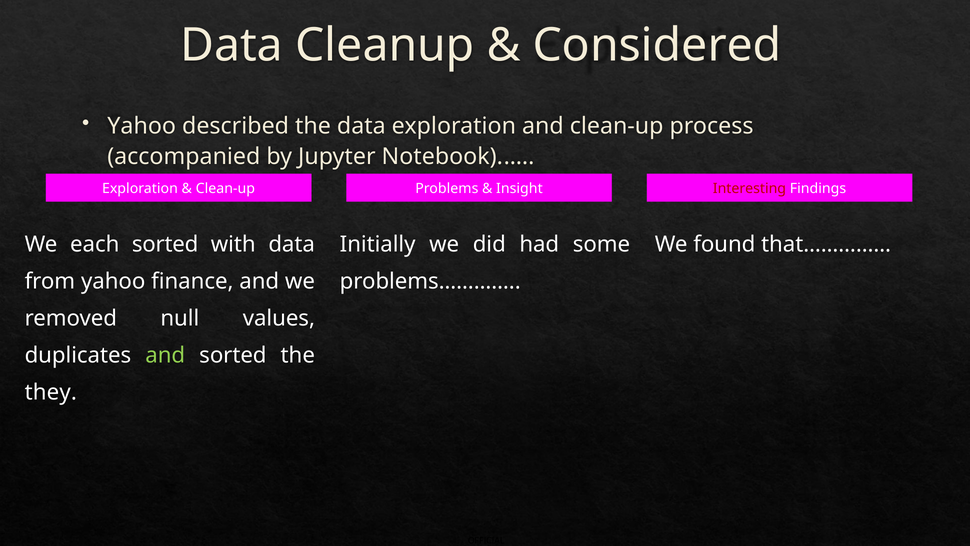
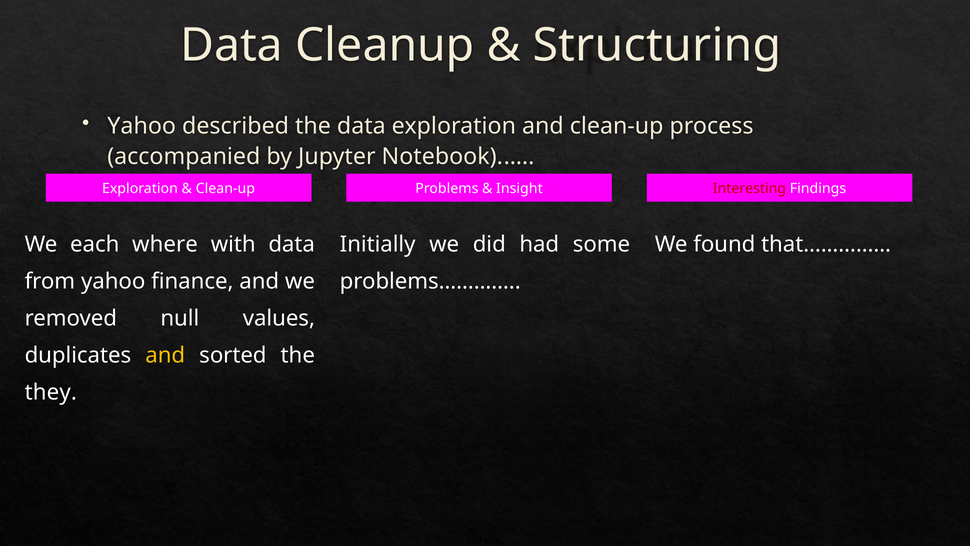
Considered: Considered -> Structuring
each sorted: sorted -> where
and at (165, 355) colour: light green -> yellow
